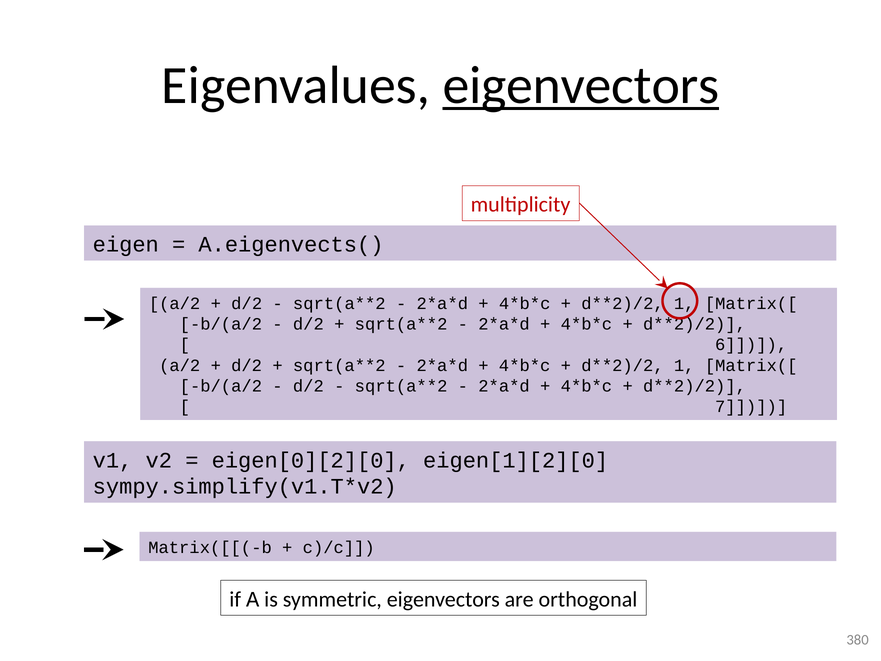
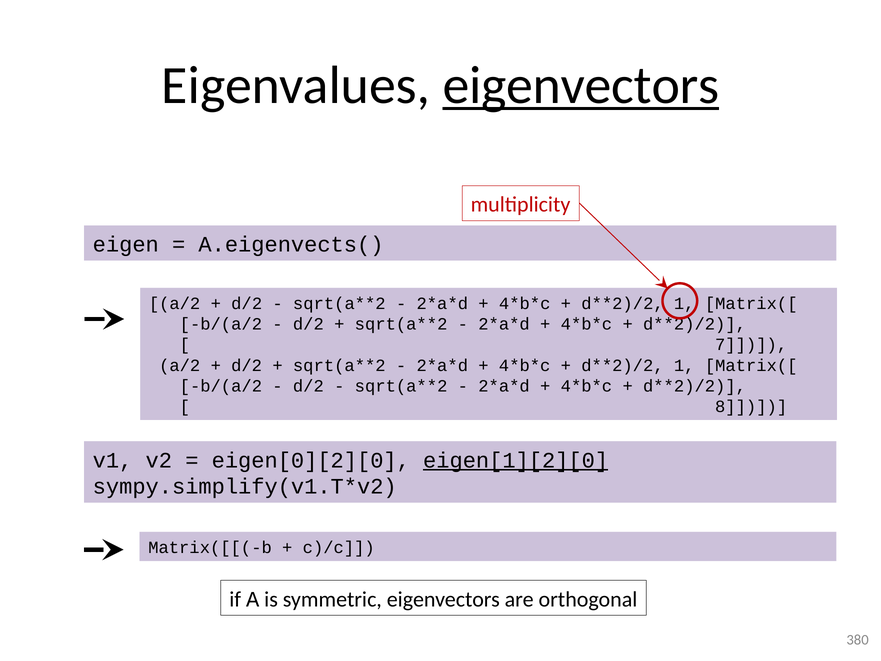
6: 6 -> 7
7: 7 -> 8
eigen[1][2][0 underline: none -> present
